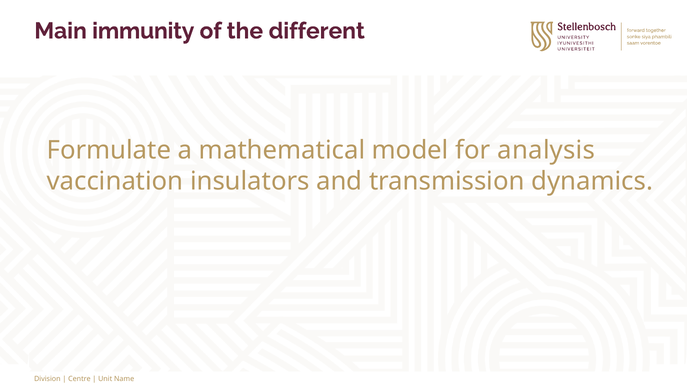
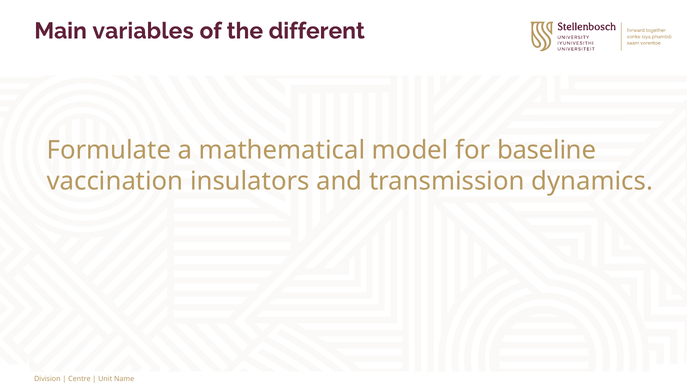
immunity: immunity -> variables
analysis: analysis -> baseline
